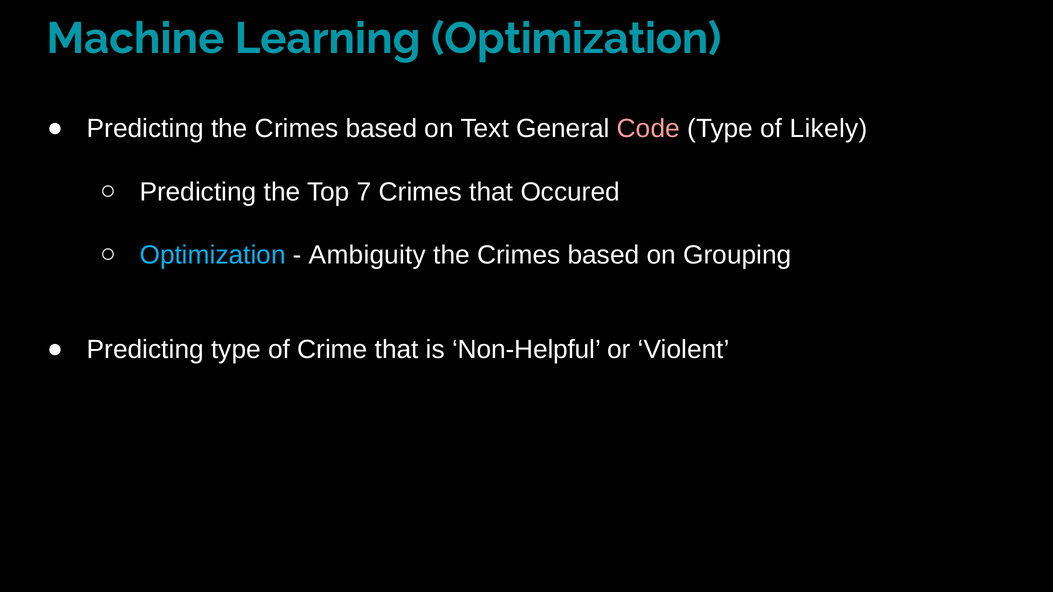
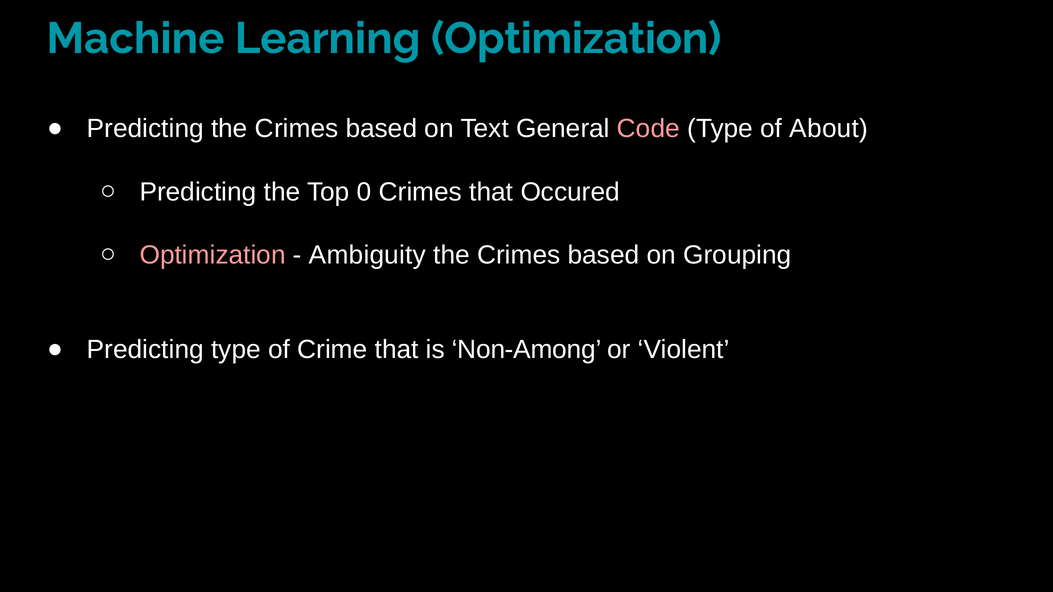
Likely: Likely -> About
7: 7 -> 0
Optimization at (213, 255) colour: light blue -> pink
Non-Helpful: Non-Helpful -> Non-Among
